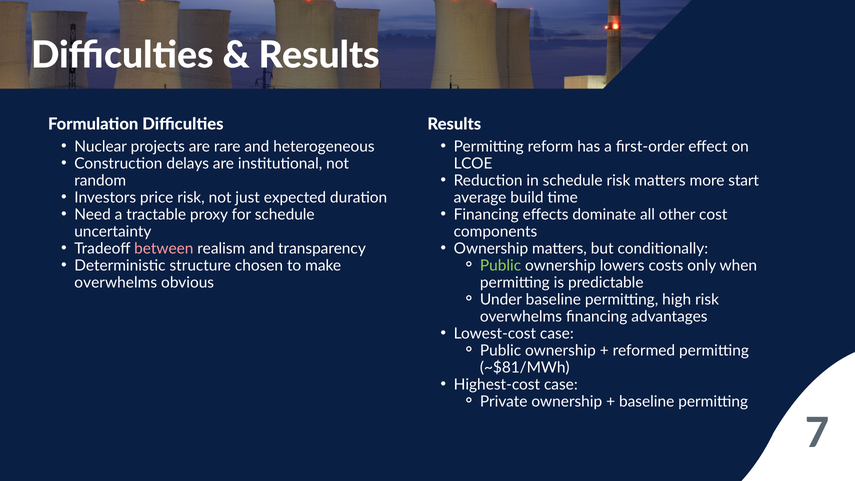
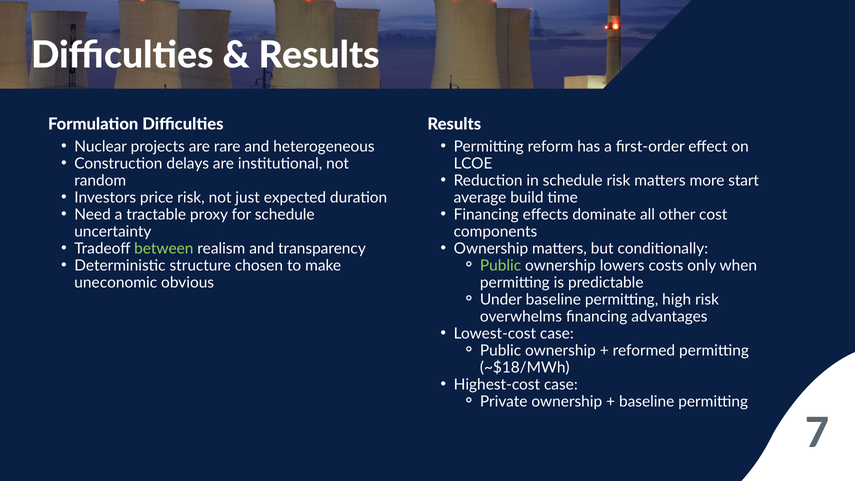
between colour: pink -> light green
overwhelms at (116, 283): overwhelms -> uneconomic
~$81/MWh: ~$81/MWh -> ~$18/MWh
